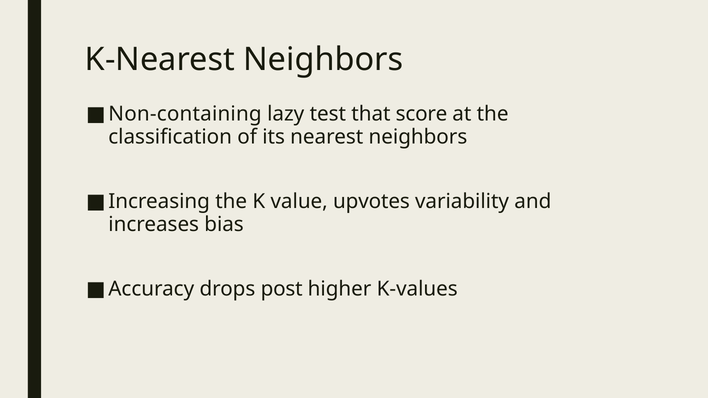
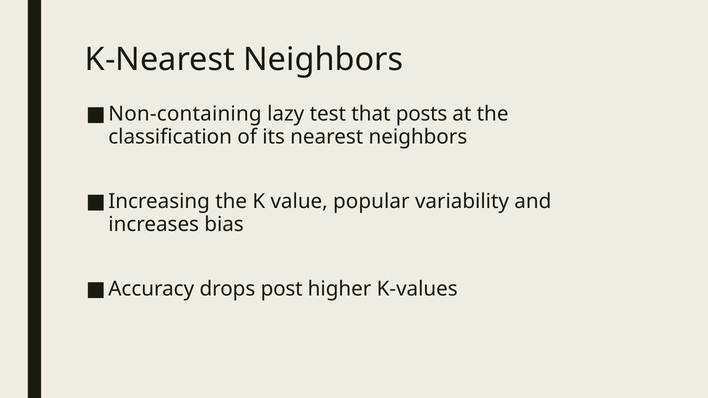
score: score -> posts
upvotes: upvotes -> popular
